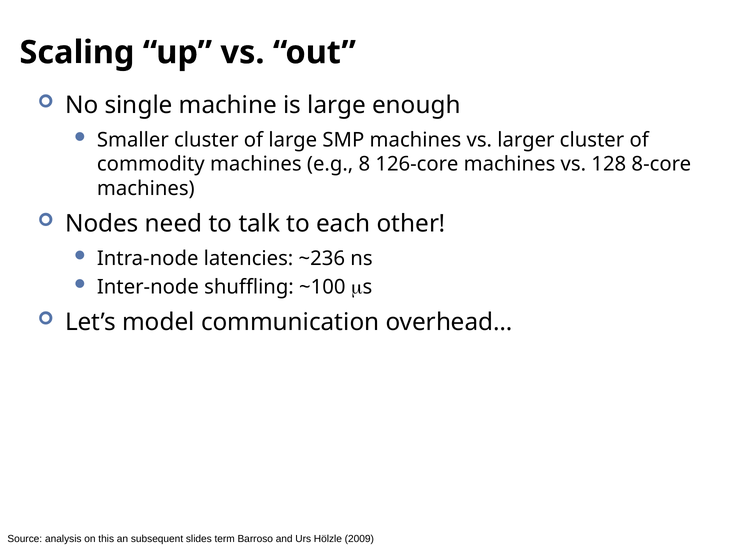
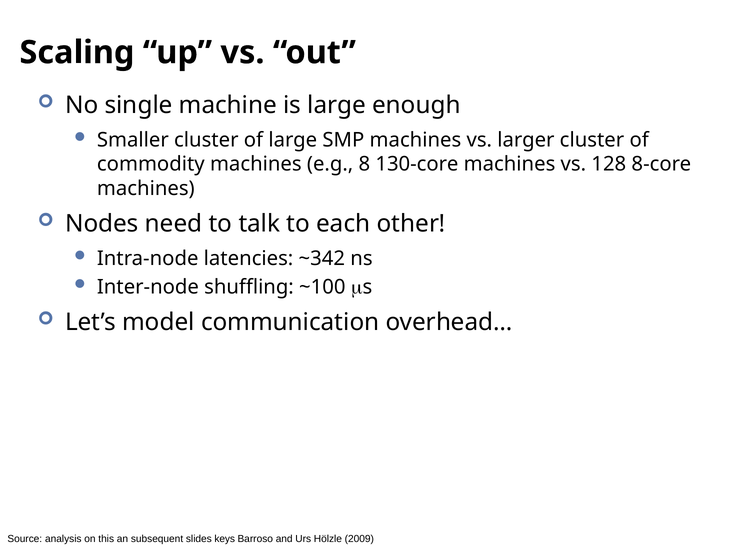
126-core: 126-core -> 130-core
~236: ~236 -> ~342
term: term -> keys
